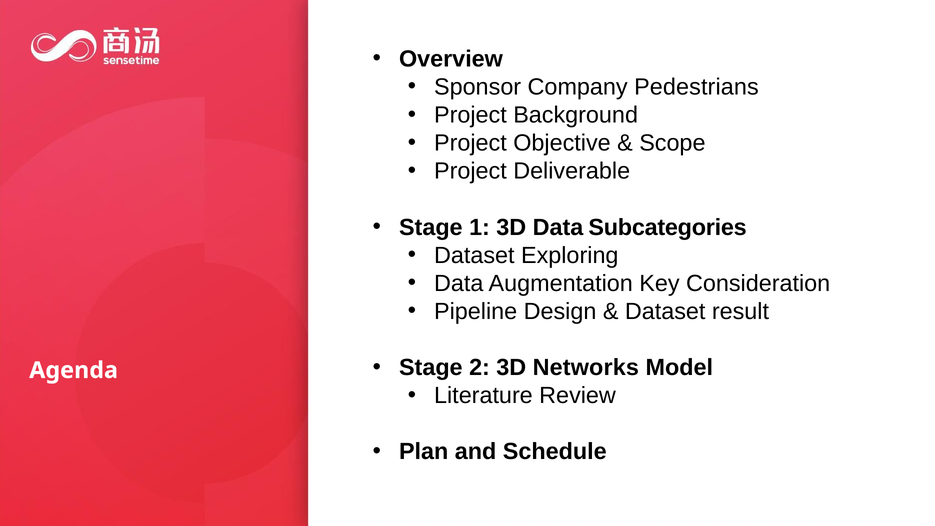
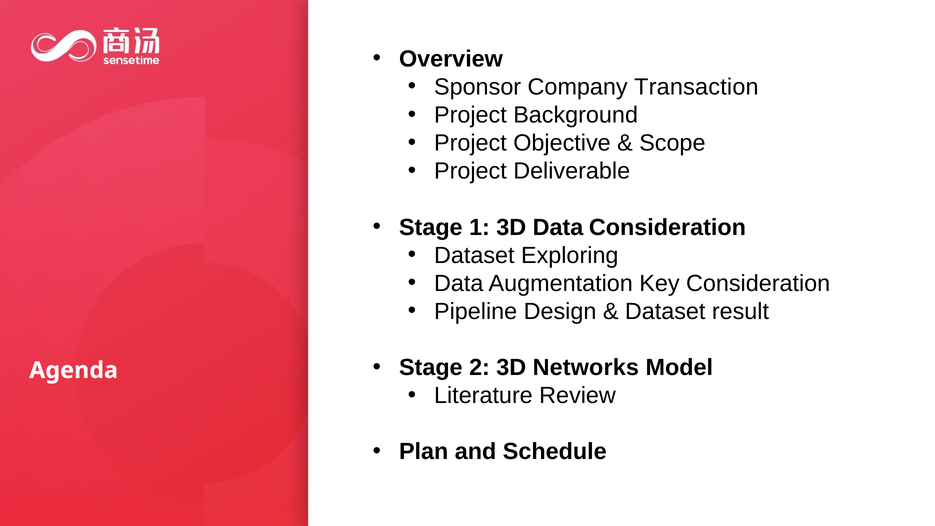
Pedestrians: Pedestrians -> Transaction
Data Subcategories: Subcategories -> Consideration
